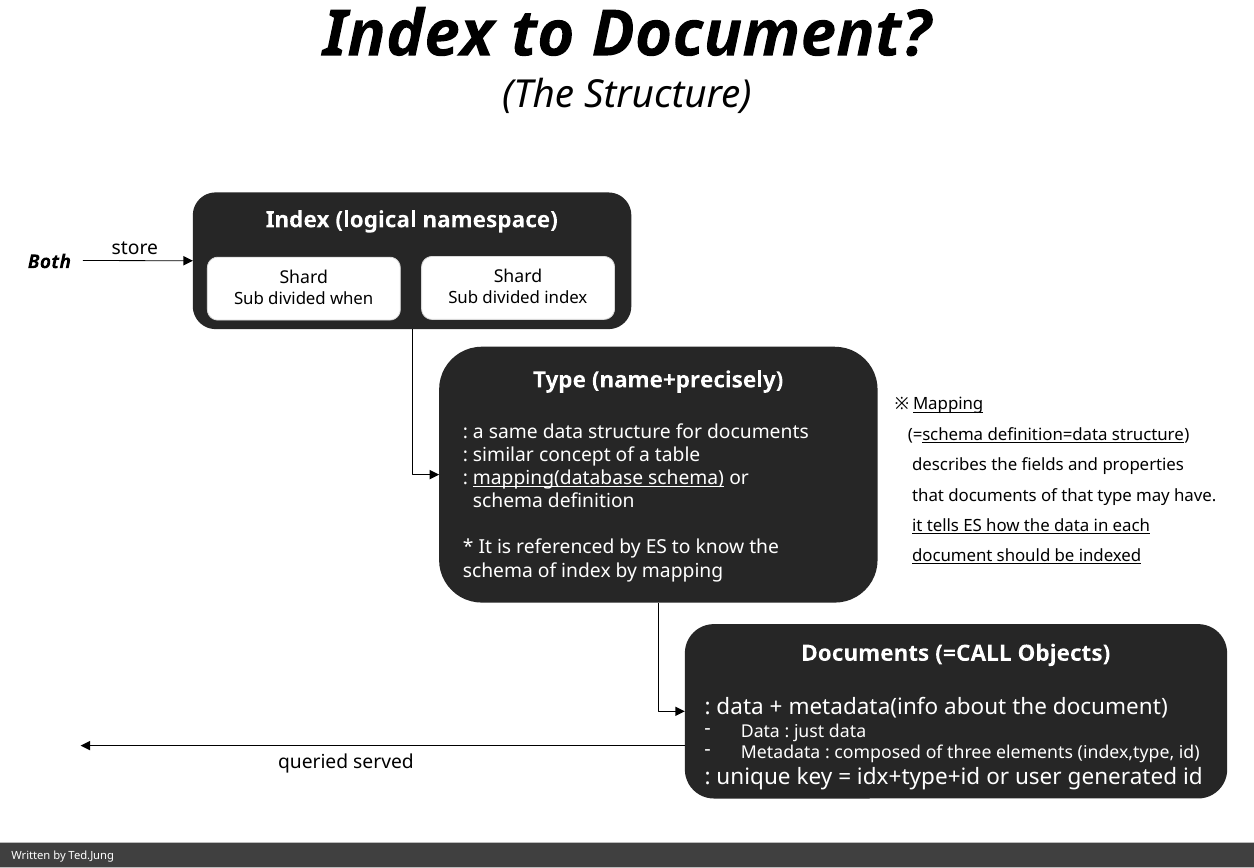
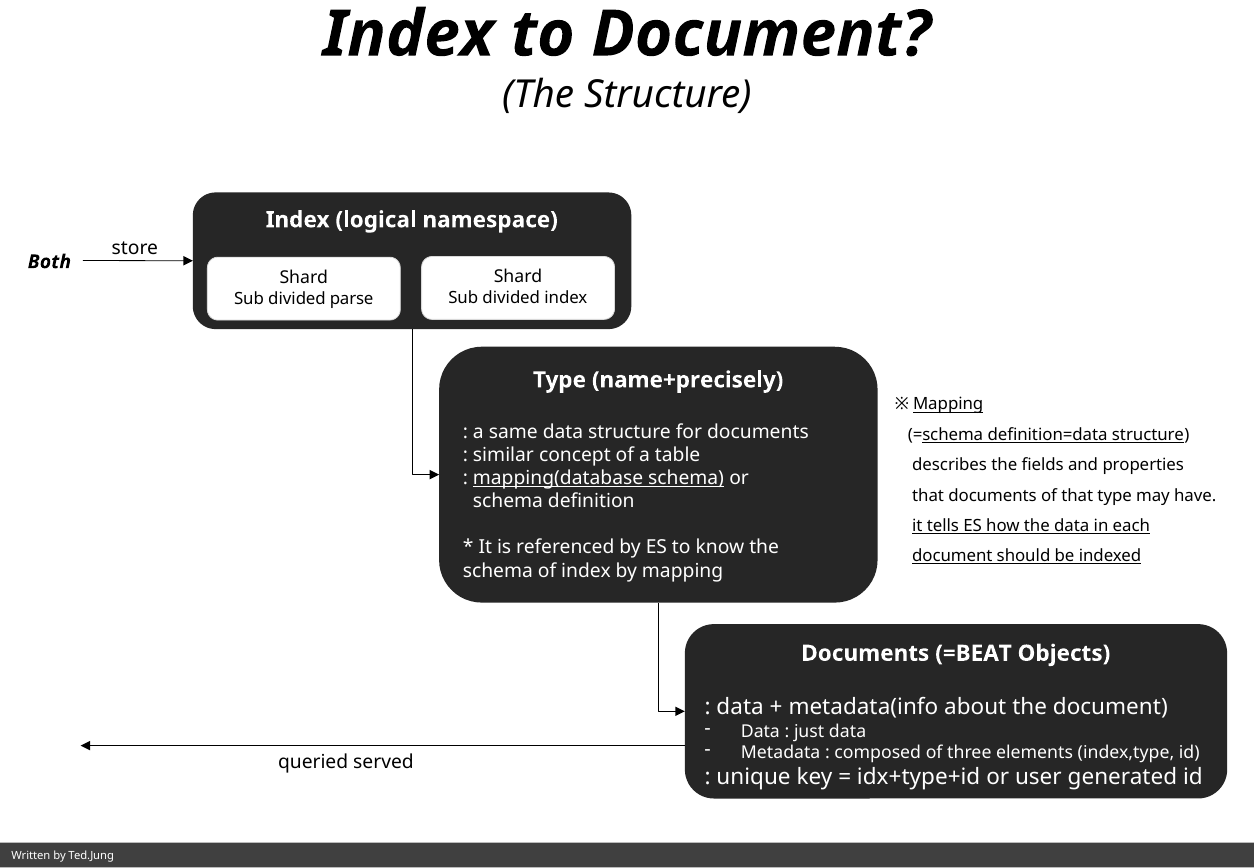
when: when -> parse
=CALL: =CALL -> =BEAT
